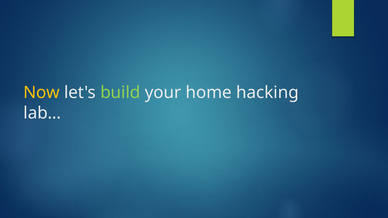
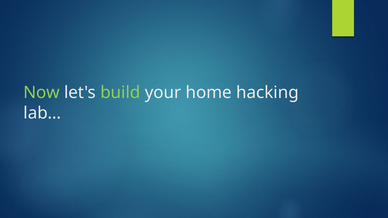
Now colour: yellow -> light green
